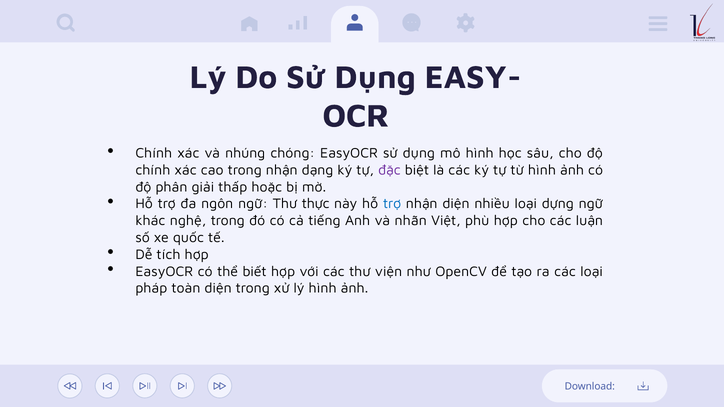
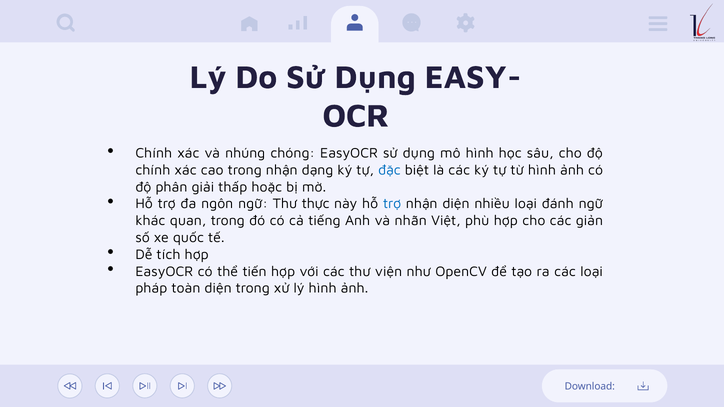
đặc colour: purple -> blue
dựng: dựng -> đánh
nghệ: nghệ -> quan
luận: luận -> giản
biết: biết -> tiến
